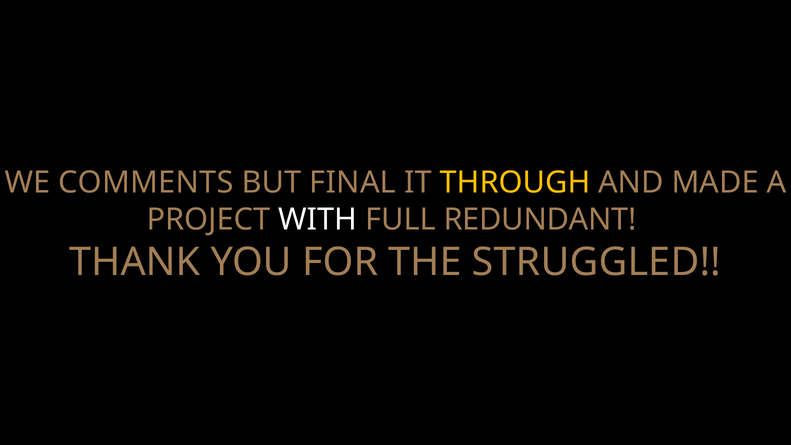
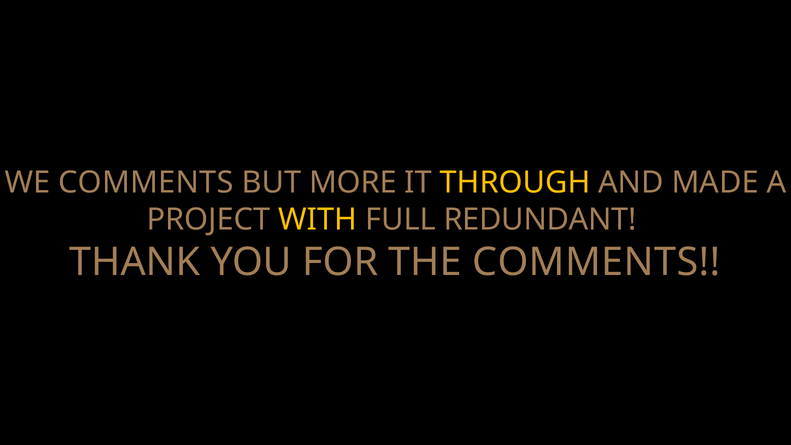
FINAL: FINAL -> MORE
WITH colour: white -> yellow
THE STRUGGLED: STRUGGLED -> COMMENTS
